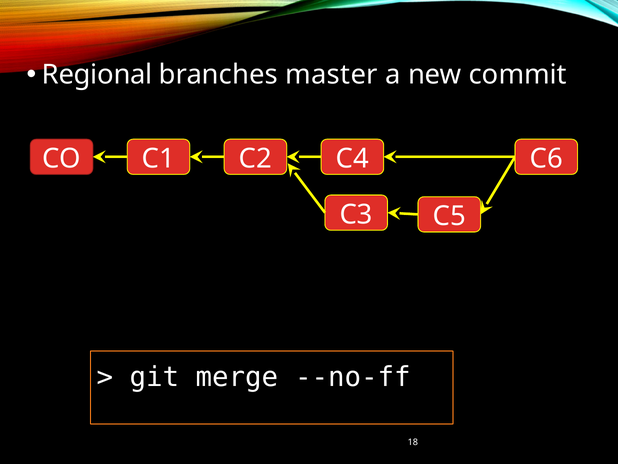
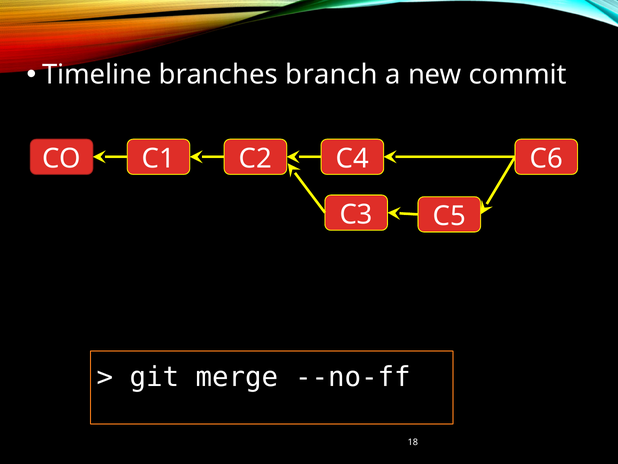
Regional: Regional -> Timeline
master: master -> branch
